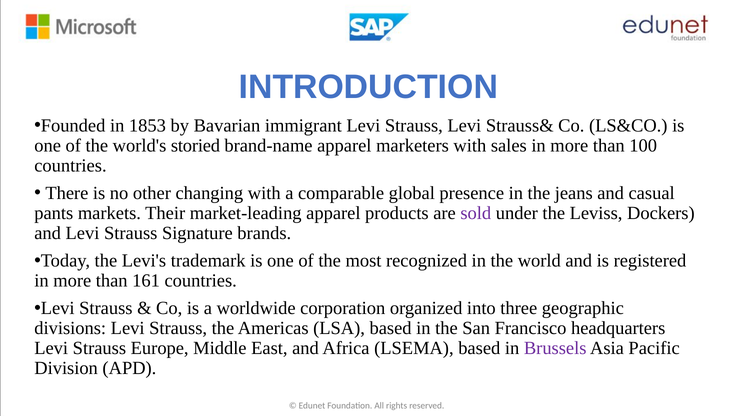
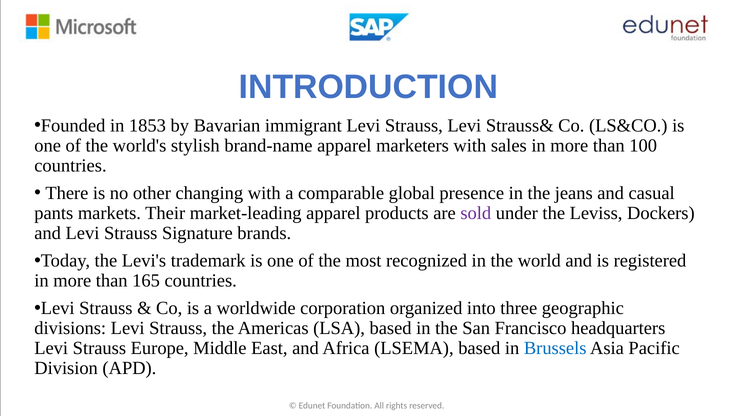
storied: storied -> stylish
161: 161 -> 165
Brussels colour: purple -> blue
